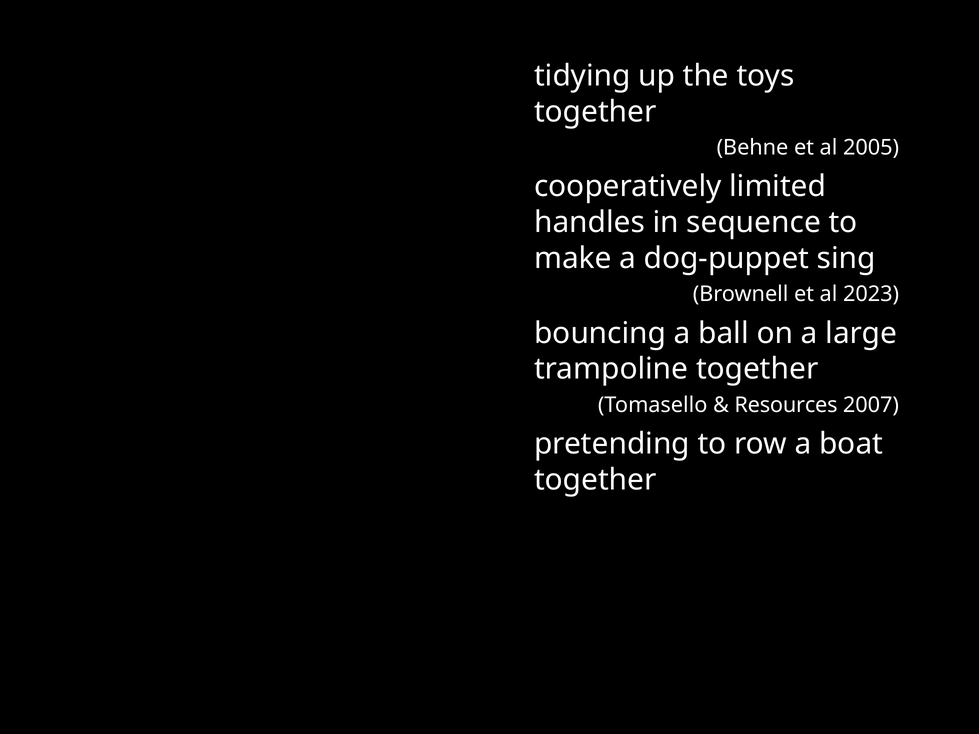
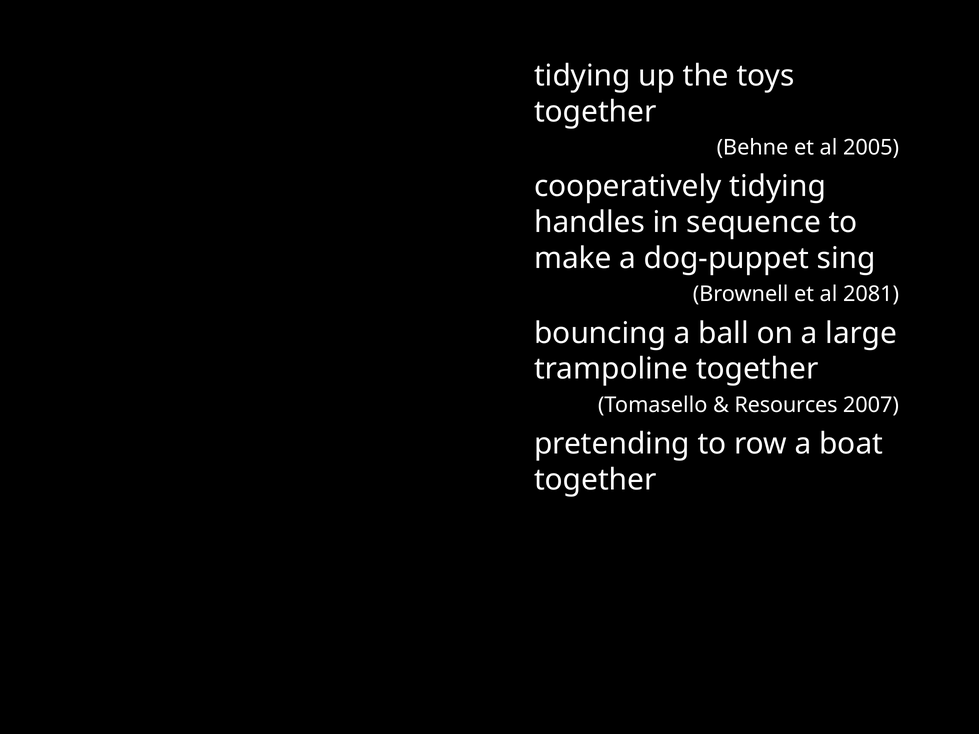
cooperatively limited: limited -> tidying
2023: 2023 -> 2081
